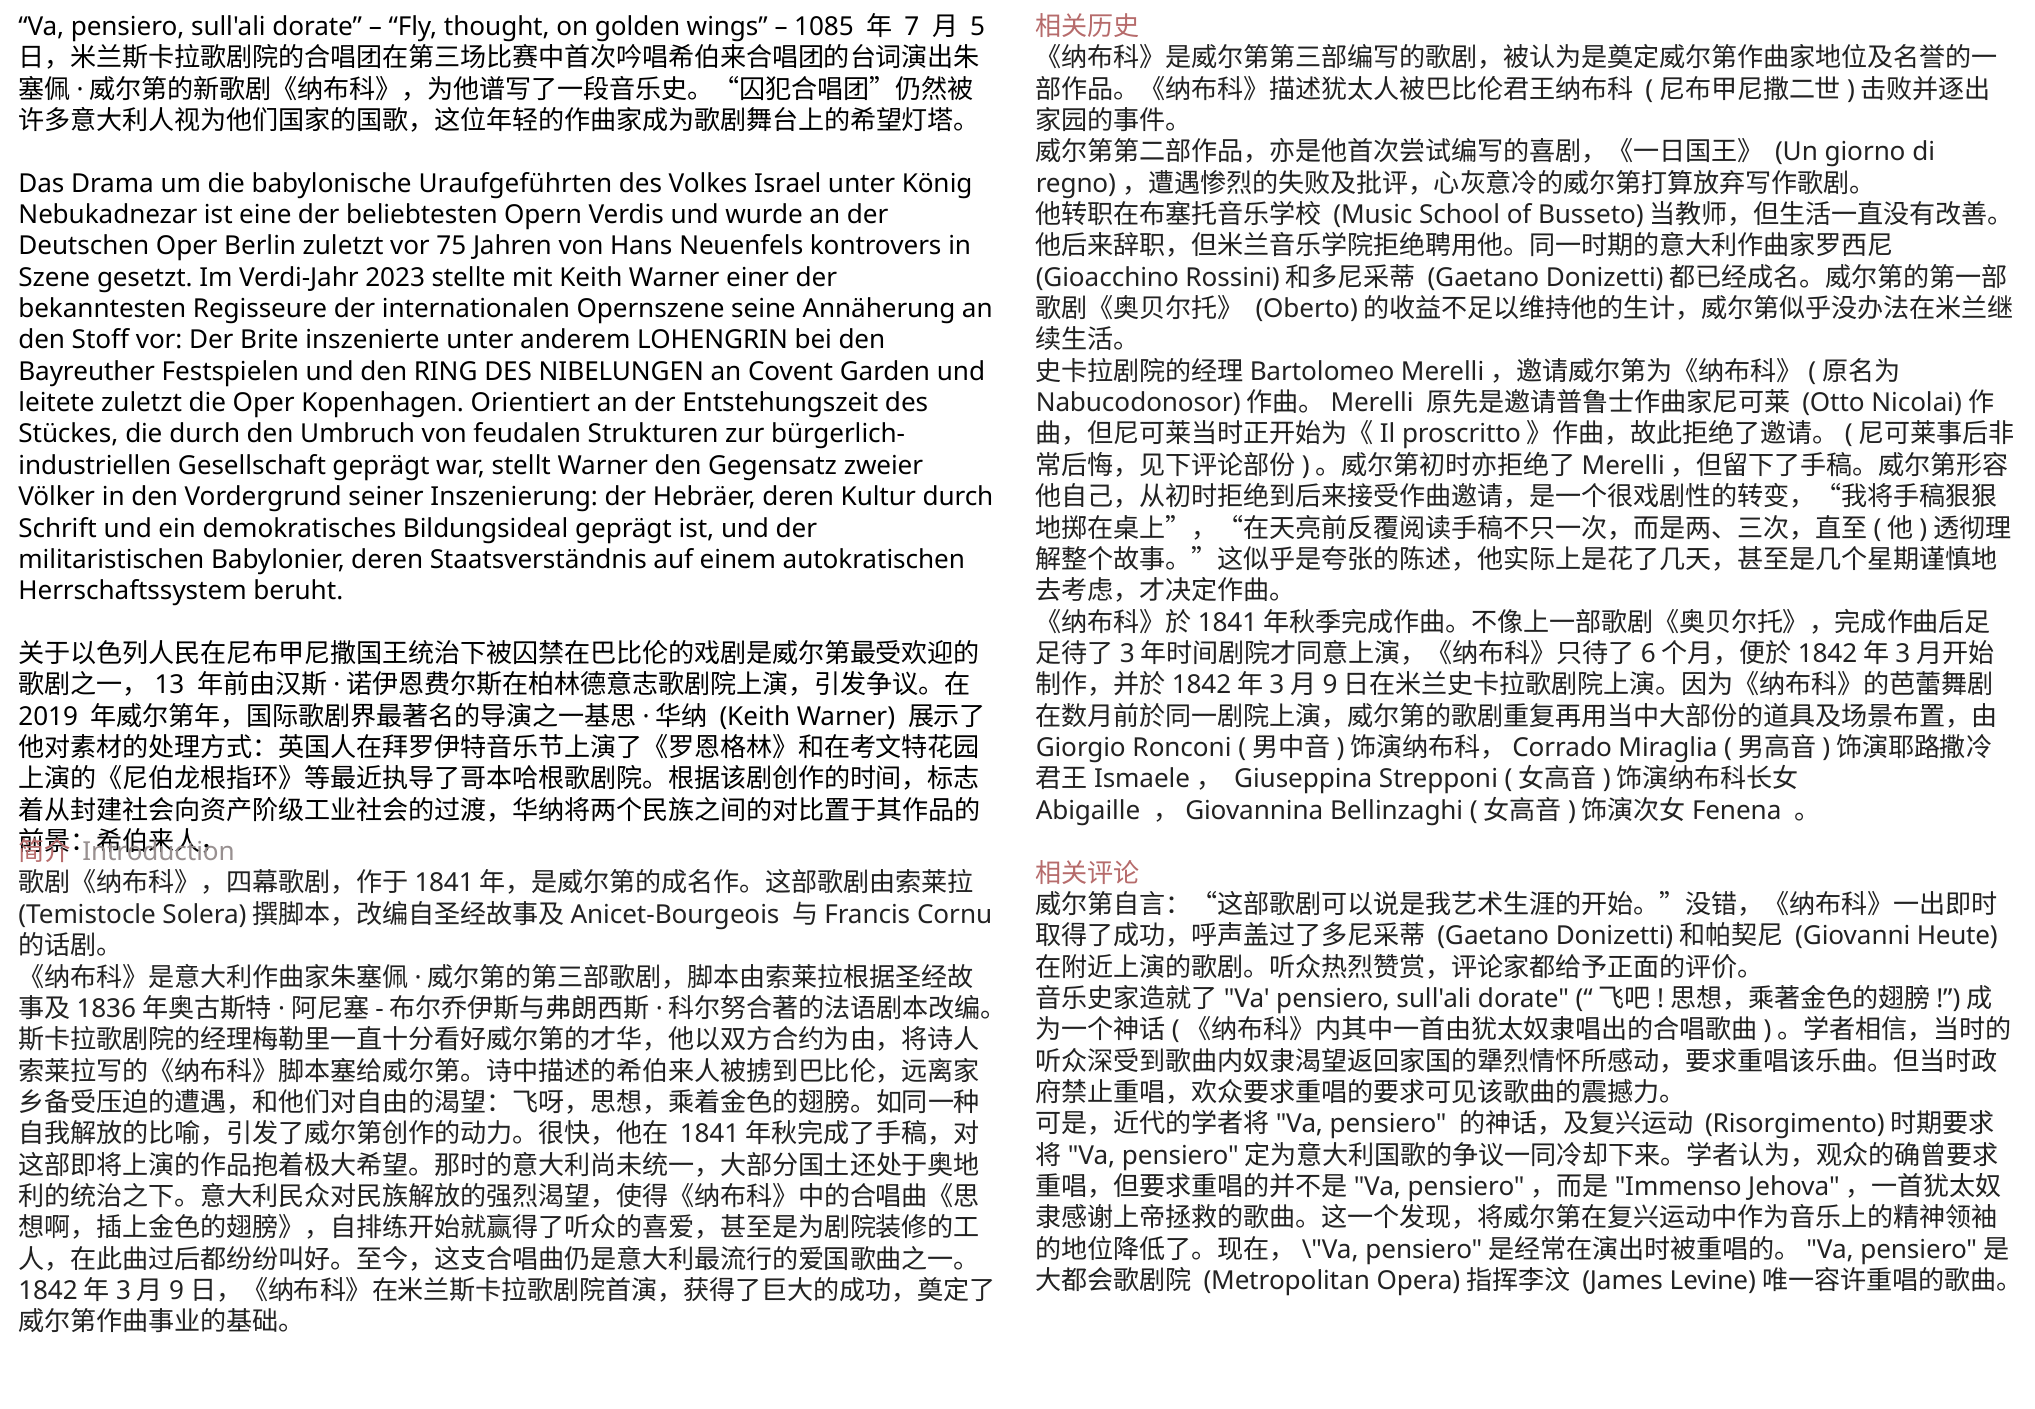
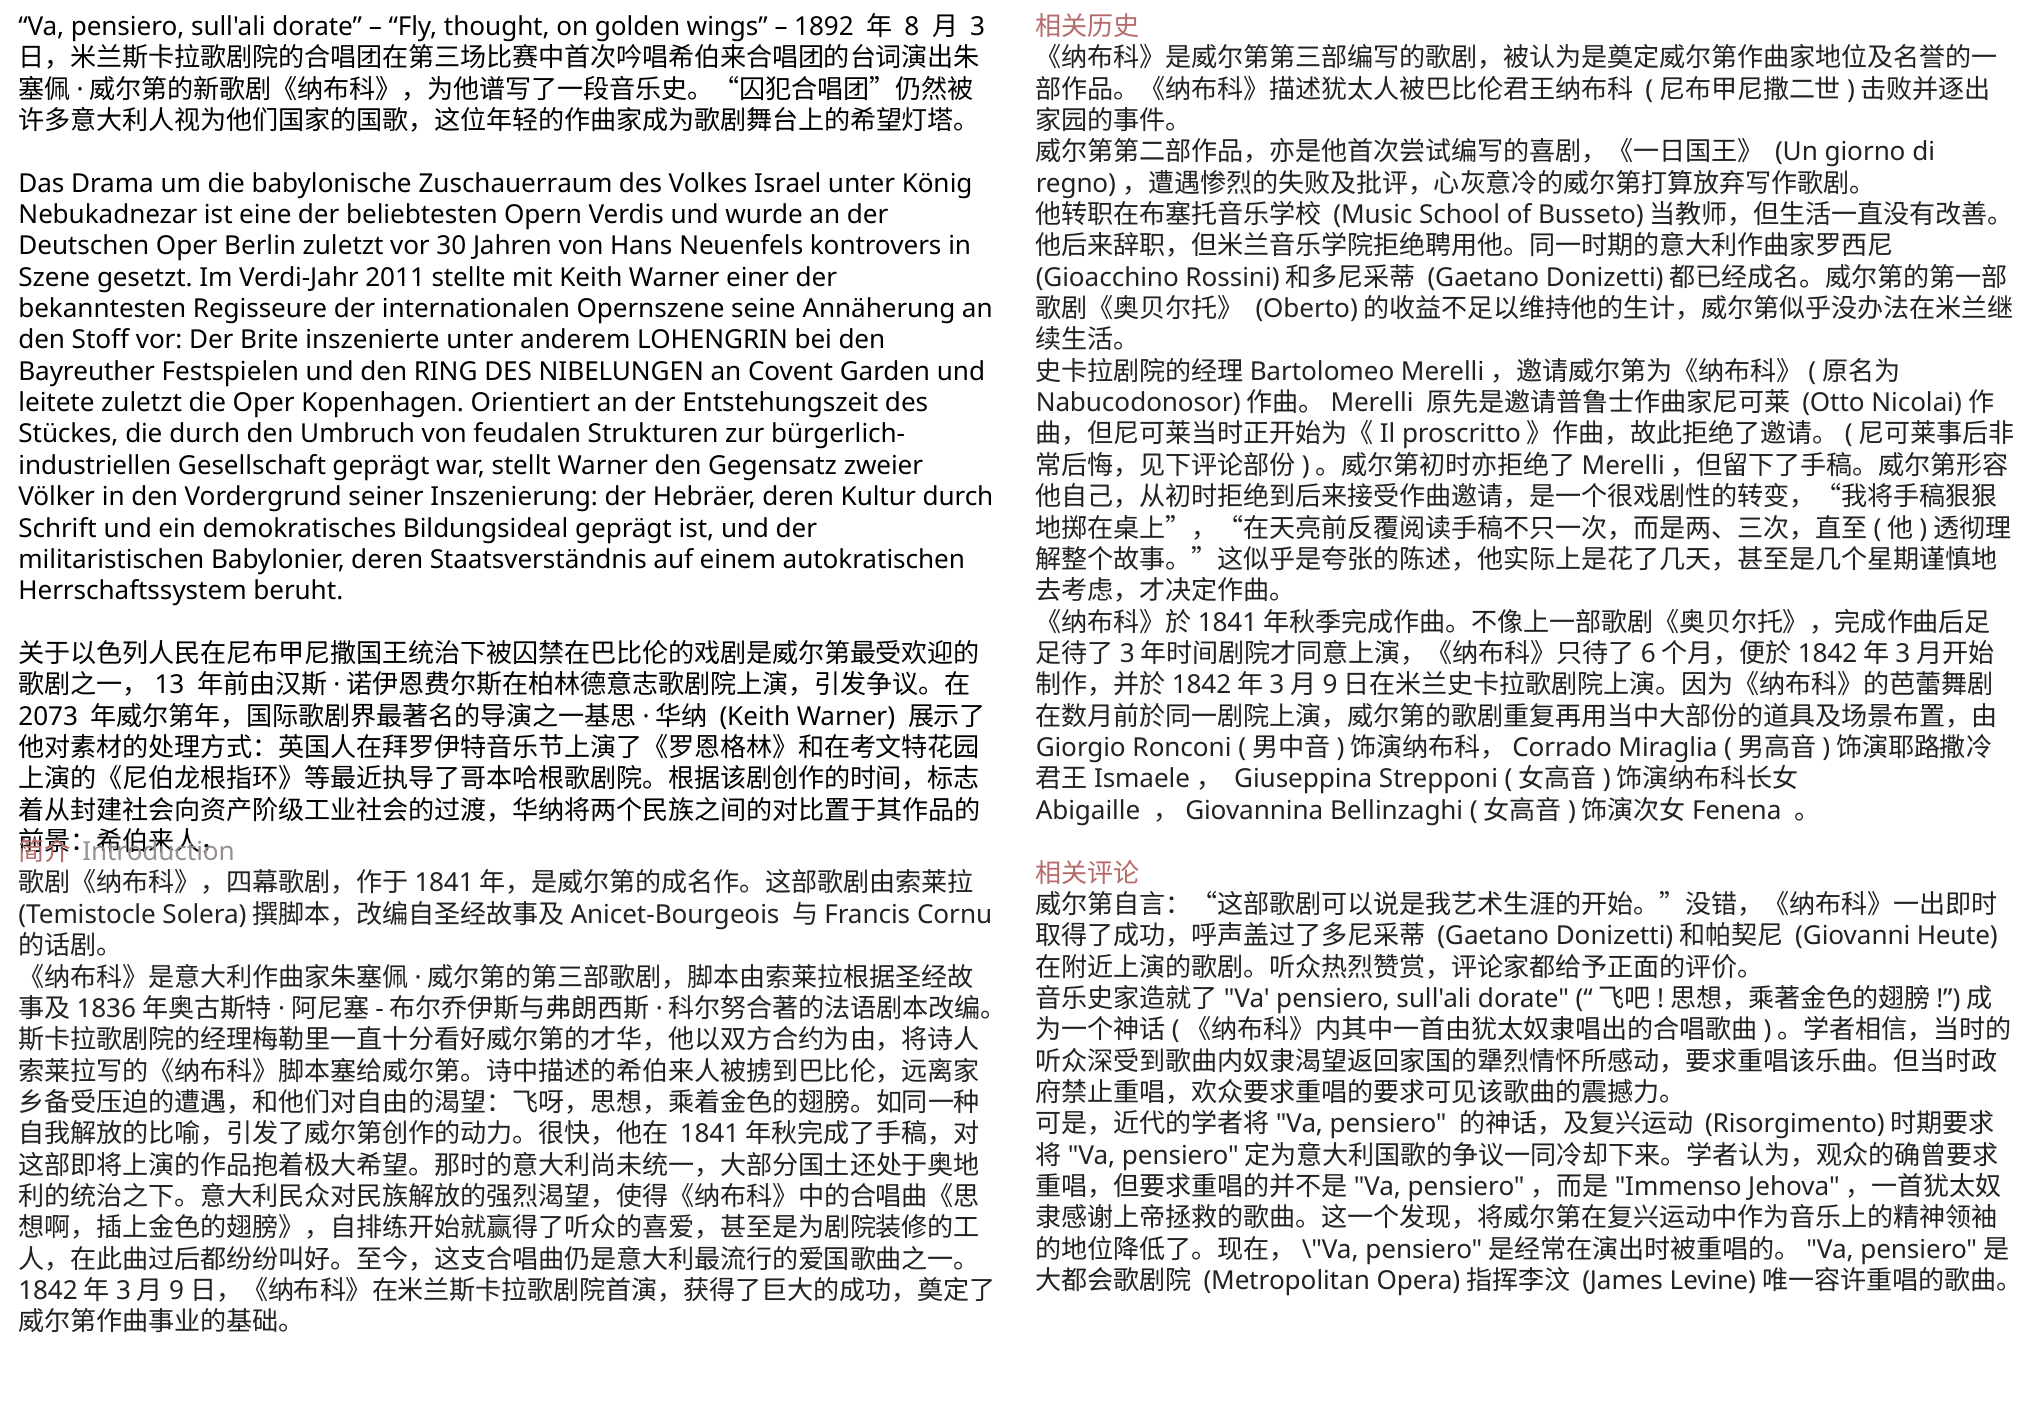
1085: 1085 -> 1892
7: 7 -> 8
5: 5 -> 3
Uraufgeführten: Uraufgeführten -> Zuschauerraum
75: 75 -> 30
2023: 2023 -> 2011
2019: 2019 -> 2073
